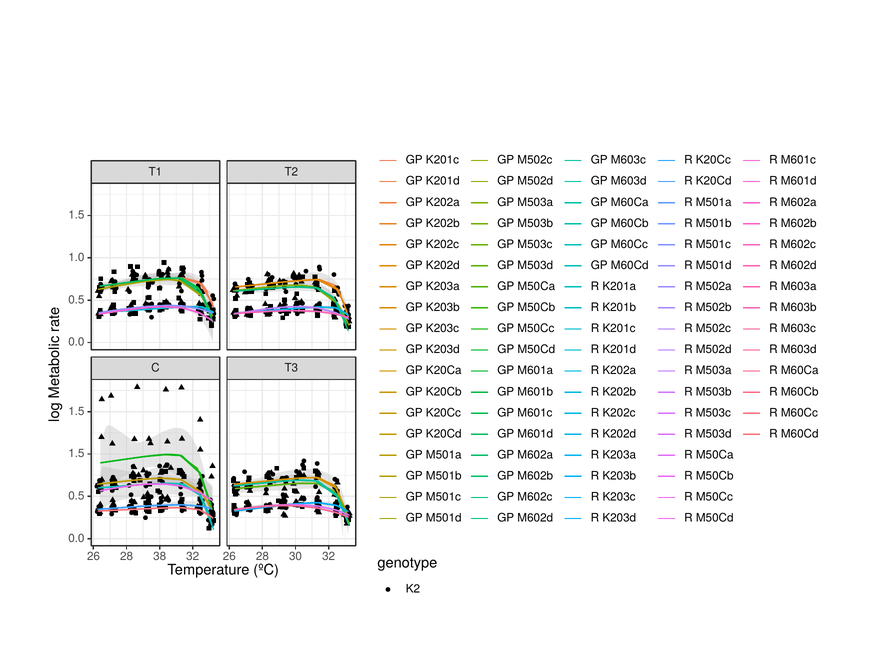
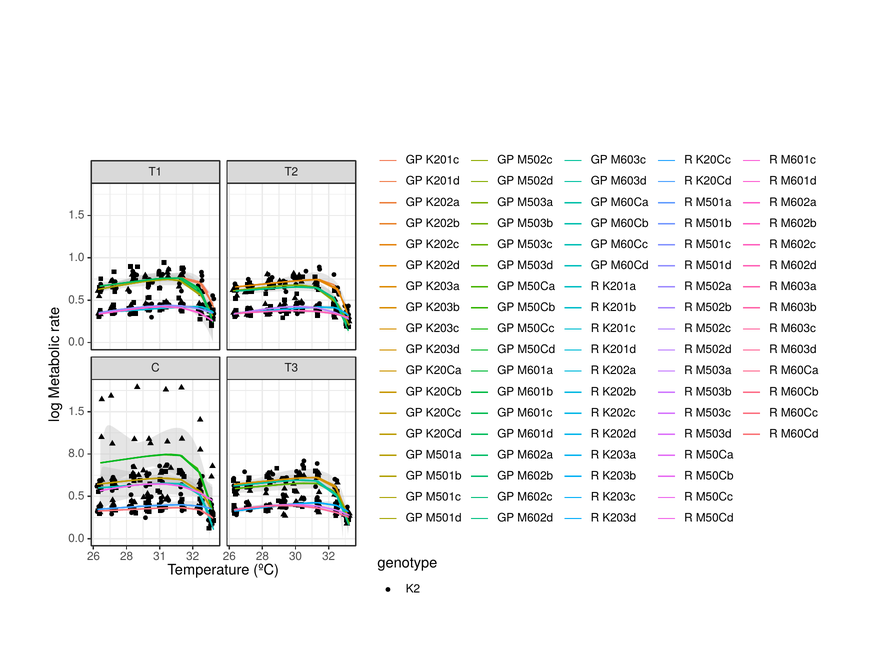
1.5 at (76, 453): 1.5 -> 8.0
38: 38 -> 31
